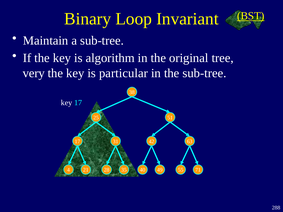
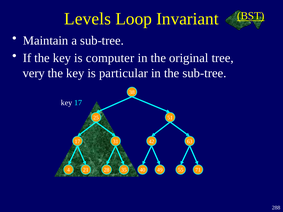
Binary: Binary -> Levels
algorithm: algorithm -> computer
